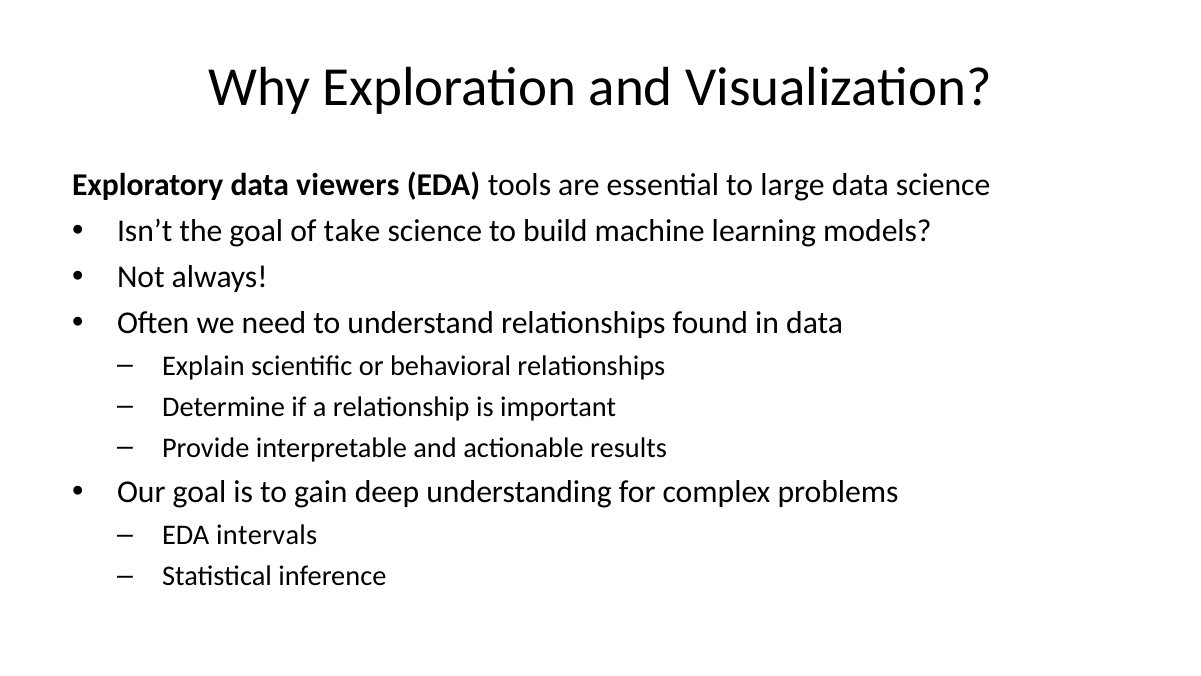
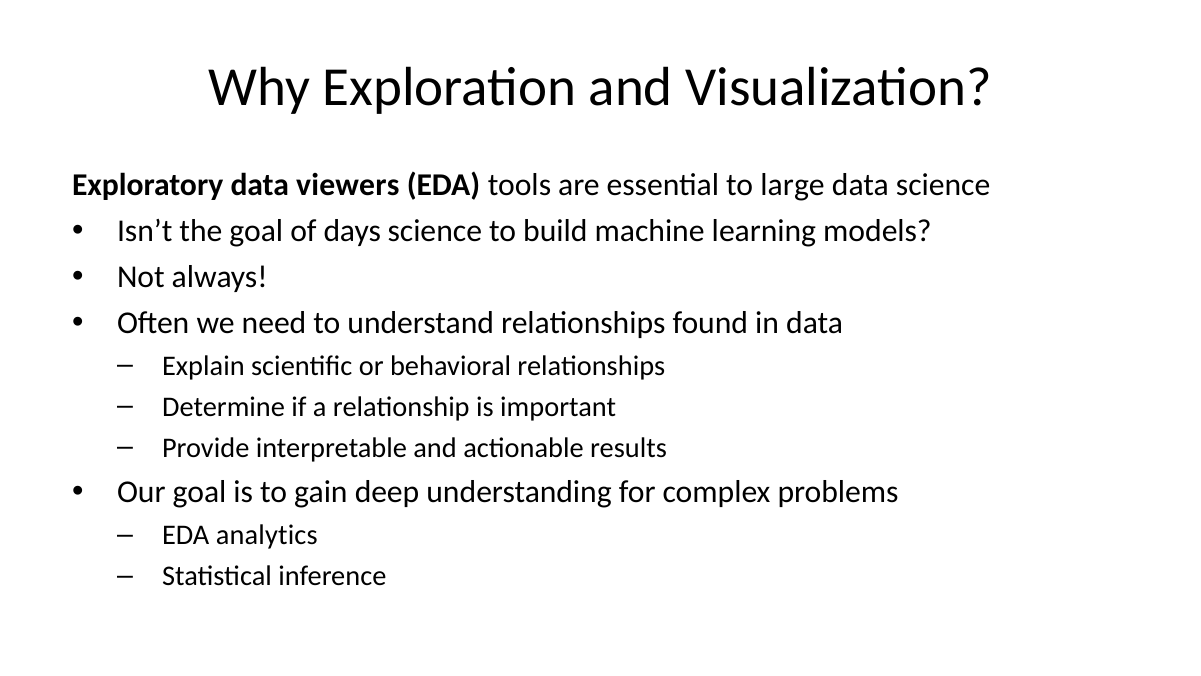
take: take -> days
intervals: intervals -> analytics
